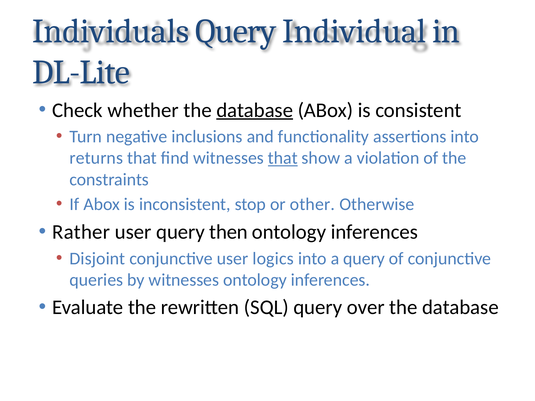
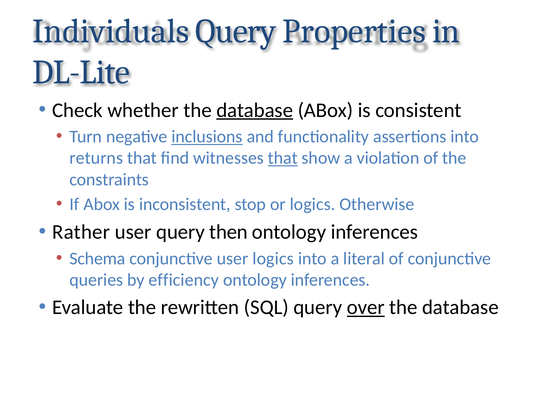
Individual: Individual -> Properties
inclusions underline: none -> present
or other: other -> logics
Disjoint: Disjoint -> Schema
a query: query -> literal
by witnesses: witnesses -> efficiency
over underline: none -> present
